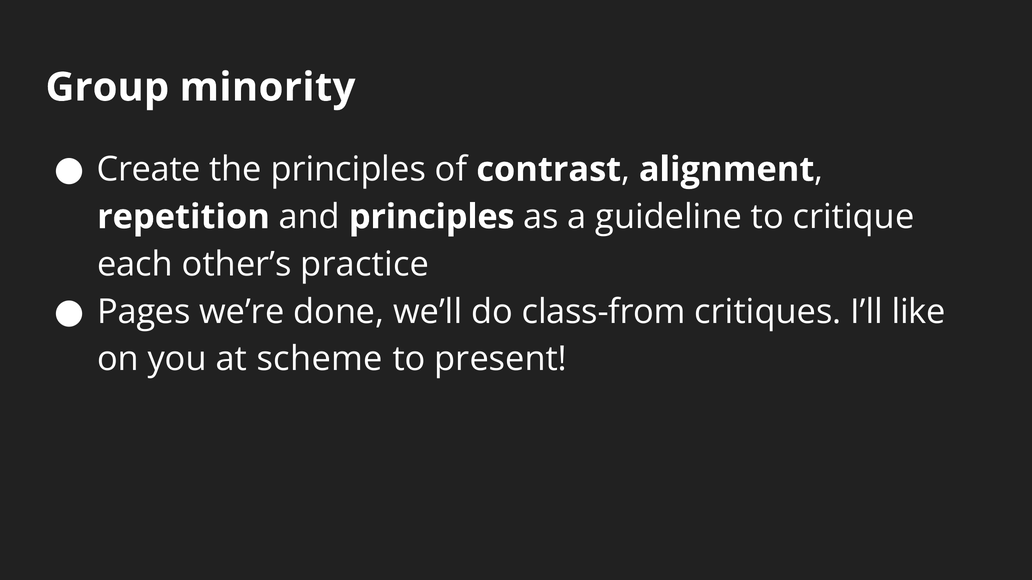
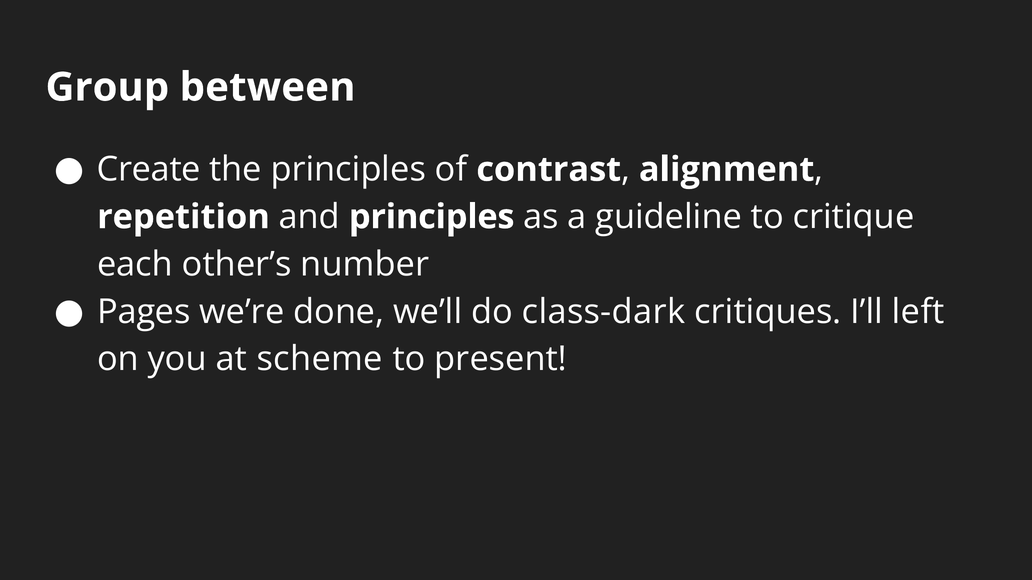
minority: minority -> between
practice: practice -> number
class-from: class-from -> class-dark
like: like -> left
